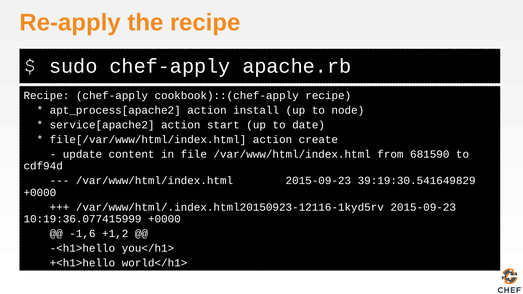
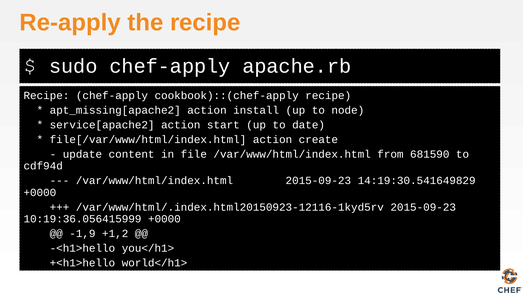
apt_process[apache2: apt_process[apache2 -> apt_missing[apache2
39:19:30.541649829: 39:19:30.541649829 -> 14:19:30.541649829
10:19:36.077415999: 10:19:36.077415999 -> 10:19:36.056415999
-1,6: -1,6 -> -1,9
